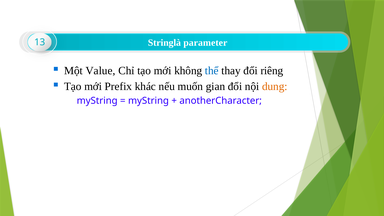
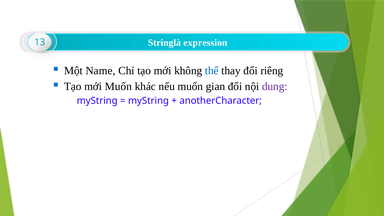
parameter: parameter -> expression
Value: Value -> Name
mới Prefix: Prefix -> Muốn
dung colour: orange -> purple
